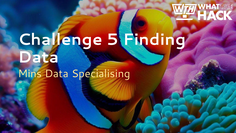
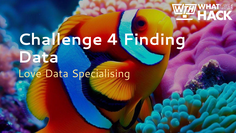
5: 5 -> 4
Mins: Mins -> Love
